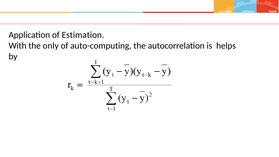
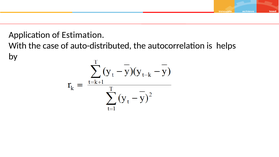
only: only -> case
auto-computing: auto-computing -> auto-distributed
